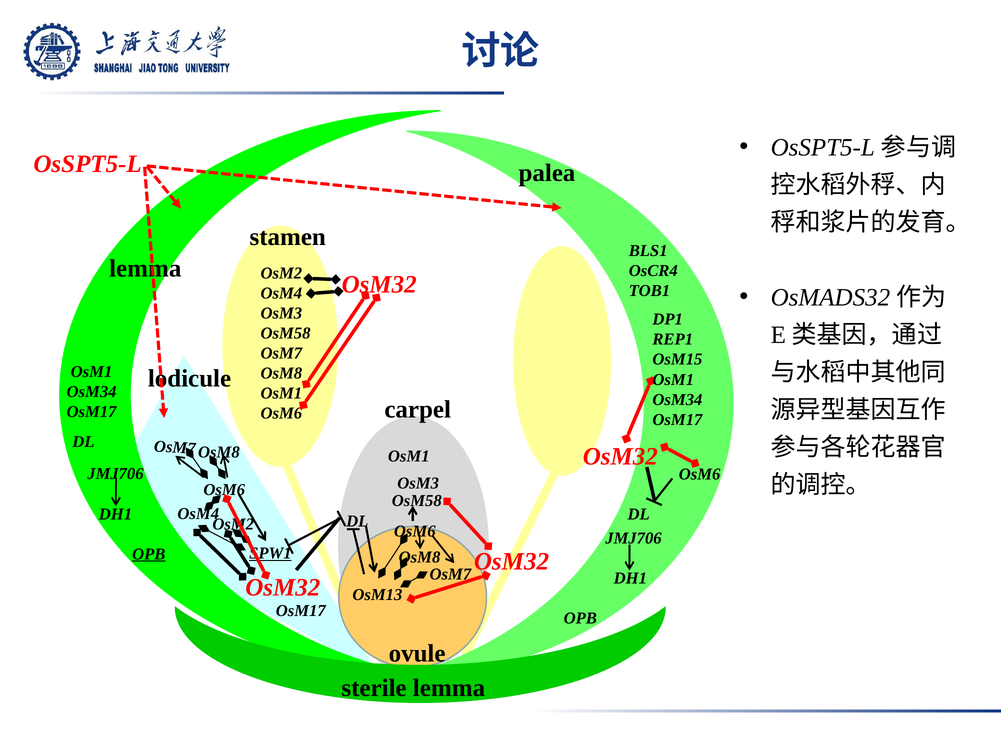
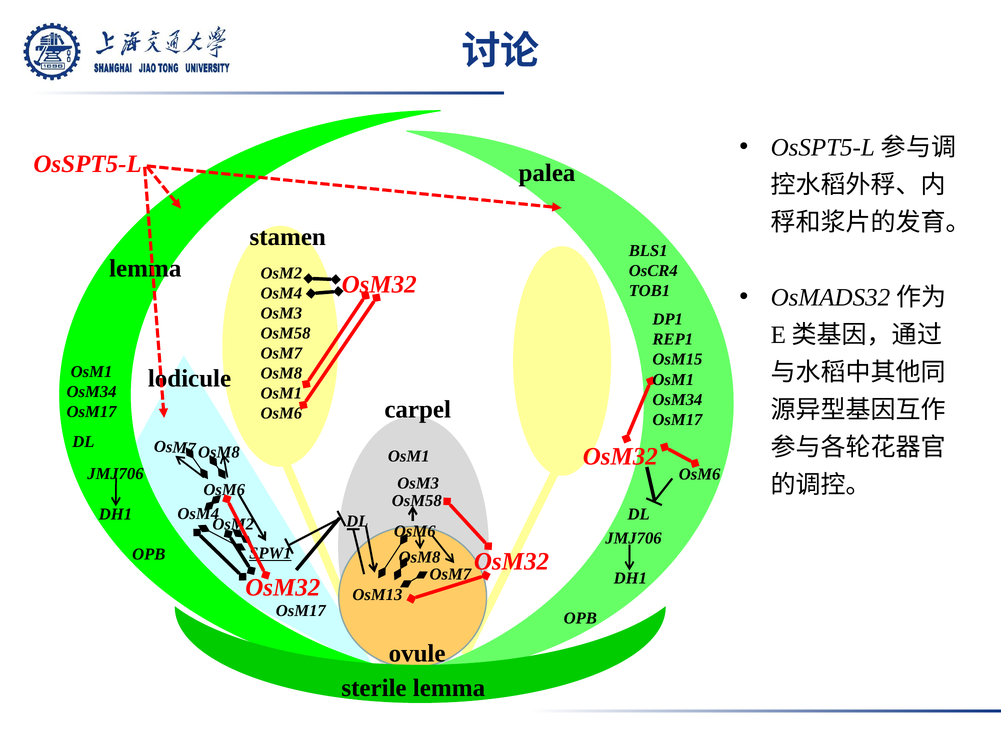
OPB at (149, 554) underline: present -> none
